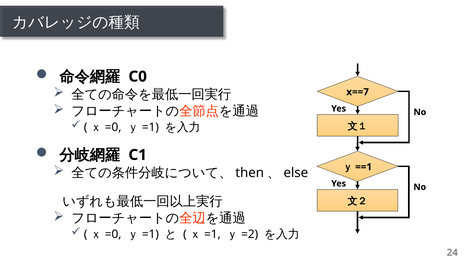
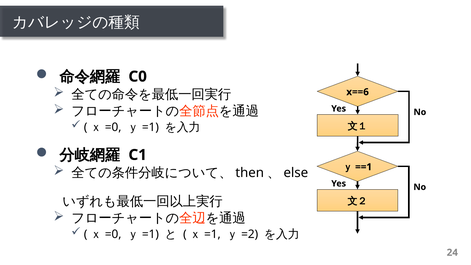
x==7: x==7 -> x==6
